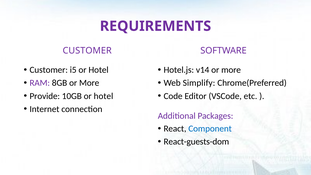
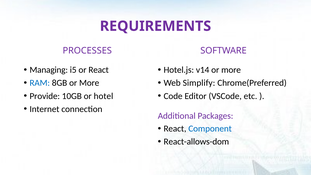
CUSTOMER at (87, 51): CUSTOMER -> PROCESSES
Customer at (49, 70): Customer -> Managing
i5 or Hotel: Hotel -> React
RAM colour: purple -> blue
React-guests-dom: React-guests-dom -> React-allows-dom
